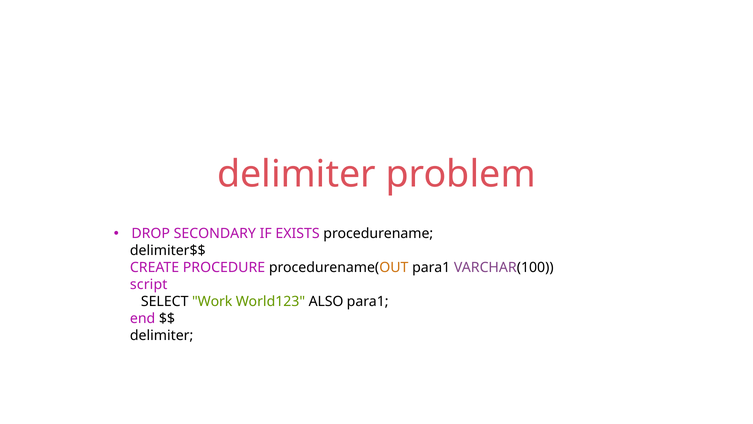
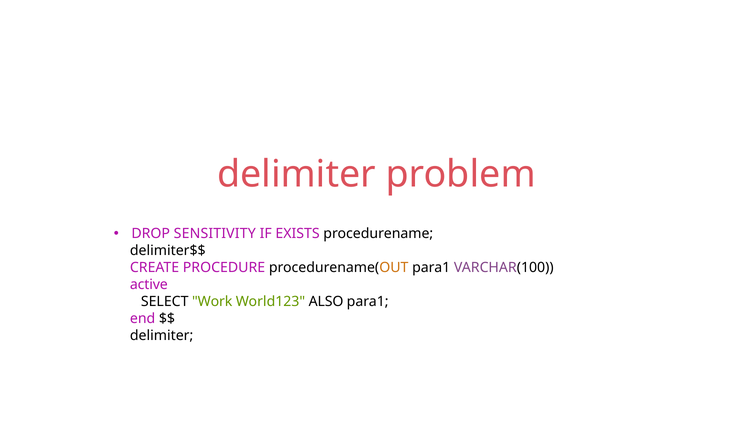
SECONDARY: SECONDARY -> SENSITIVITY
script: script -> active
